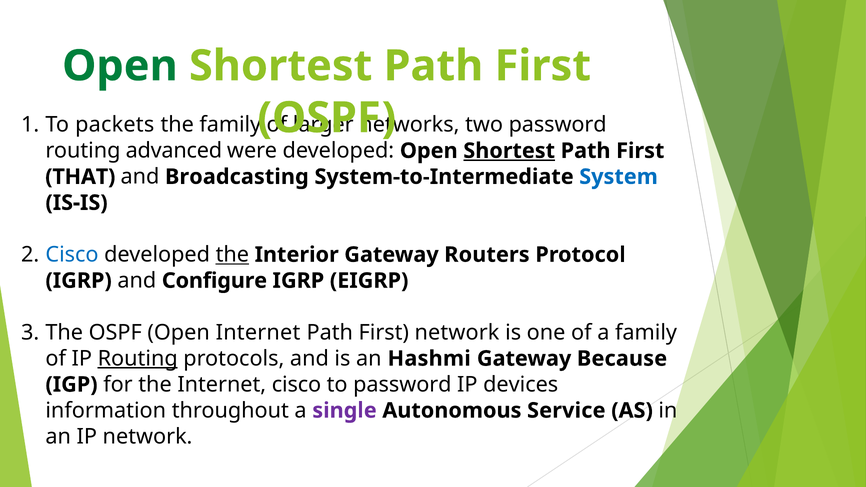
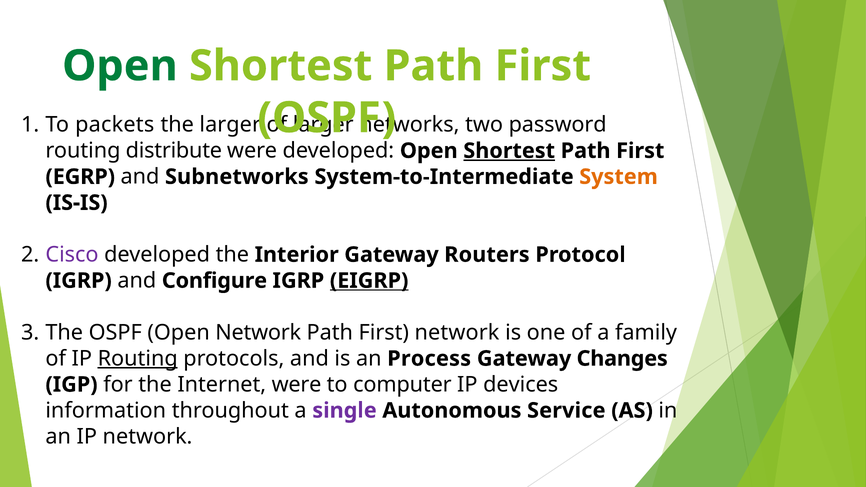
the family: family -> larger
advanced: advanced -> distribute
THAT: THAT -> EGRP
Broadcasting: Broadcasting -> Subnetworks
System colour: blue -> orange
Cisco at (72, 255) colour: blue -> purple
the at (232, 255) underline: present -> none
EIGRP underline: none -> present
Open Internet: Internet -> Network
Hashmi: Hashmi -> Process
Because: Because -> Changes
Internet cisco: cisco -> were
to password: password -> computer
